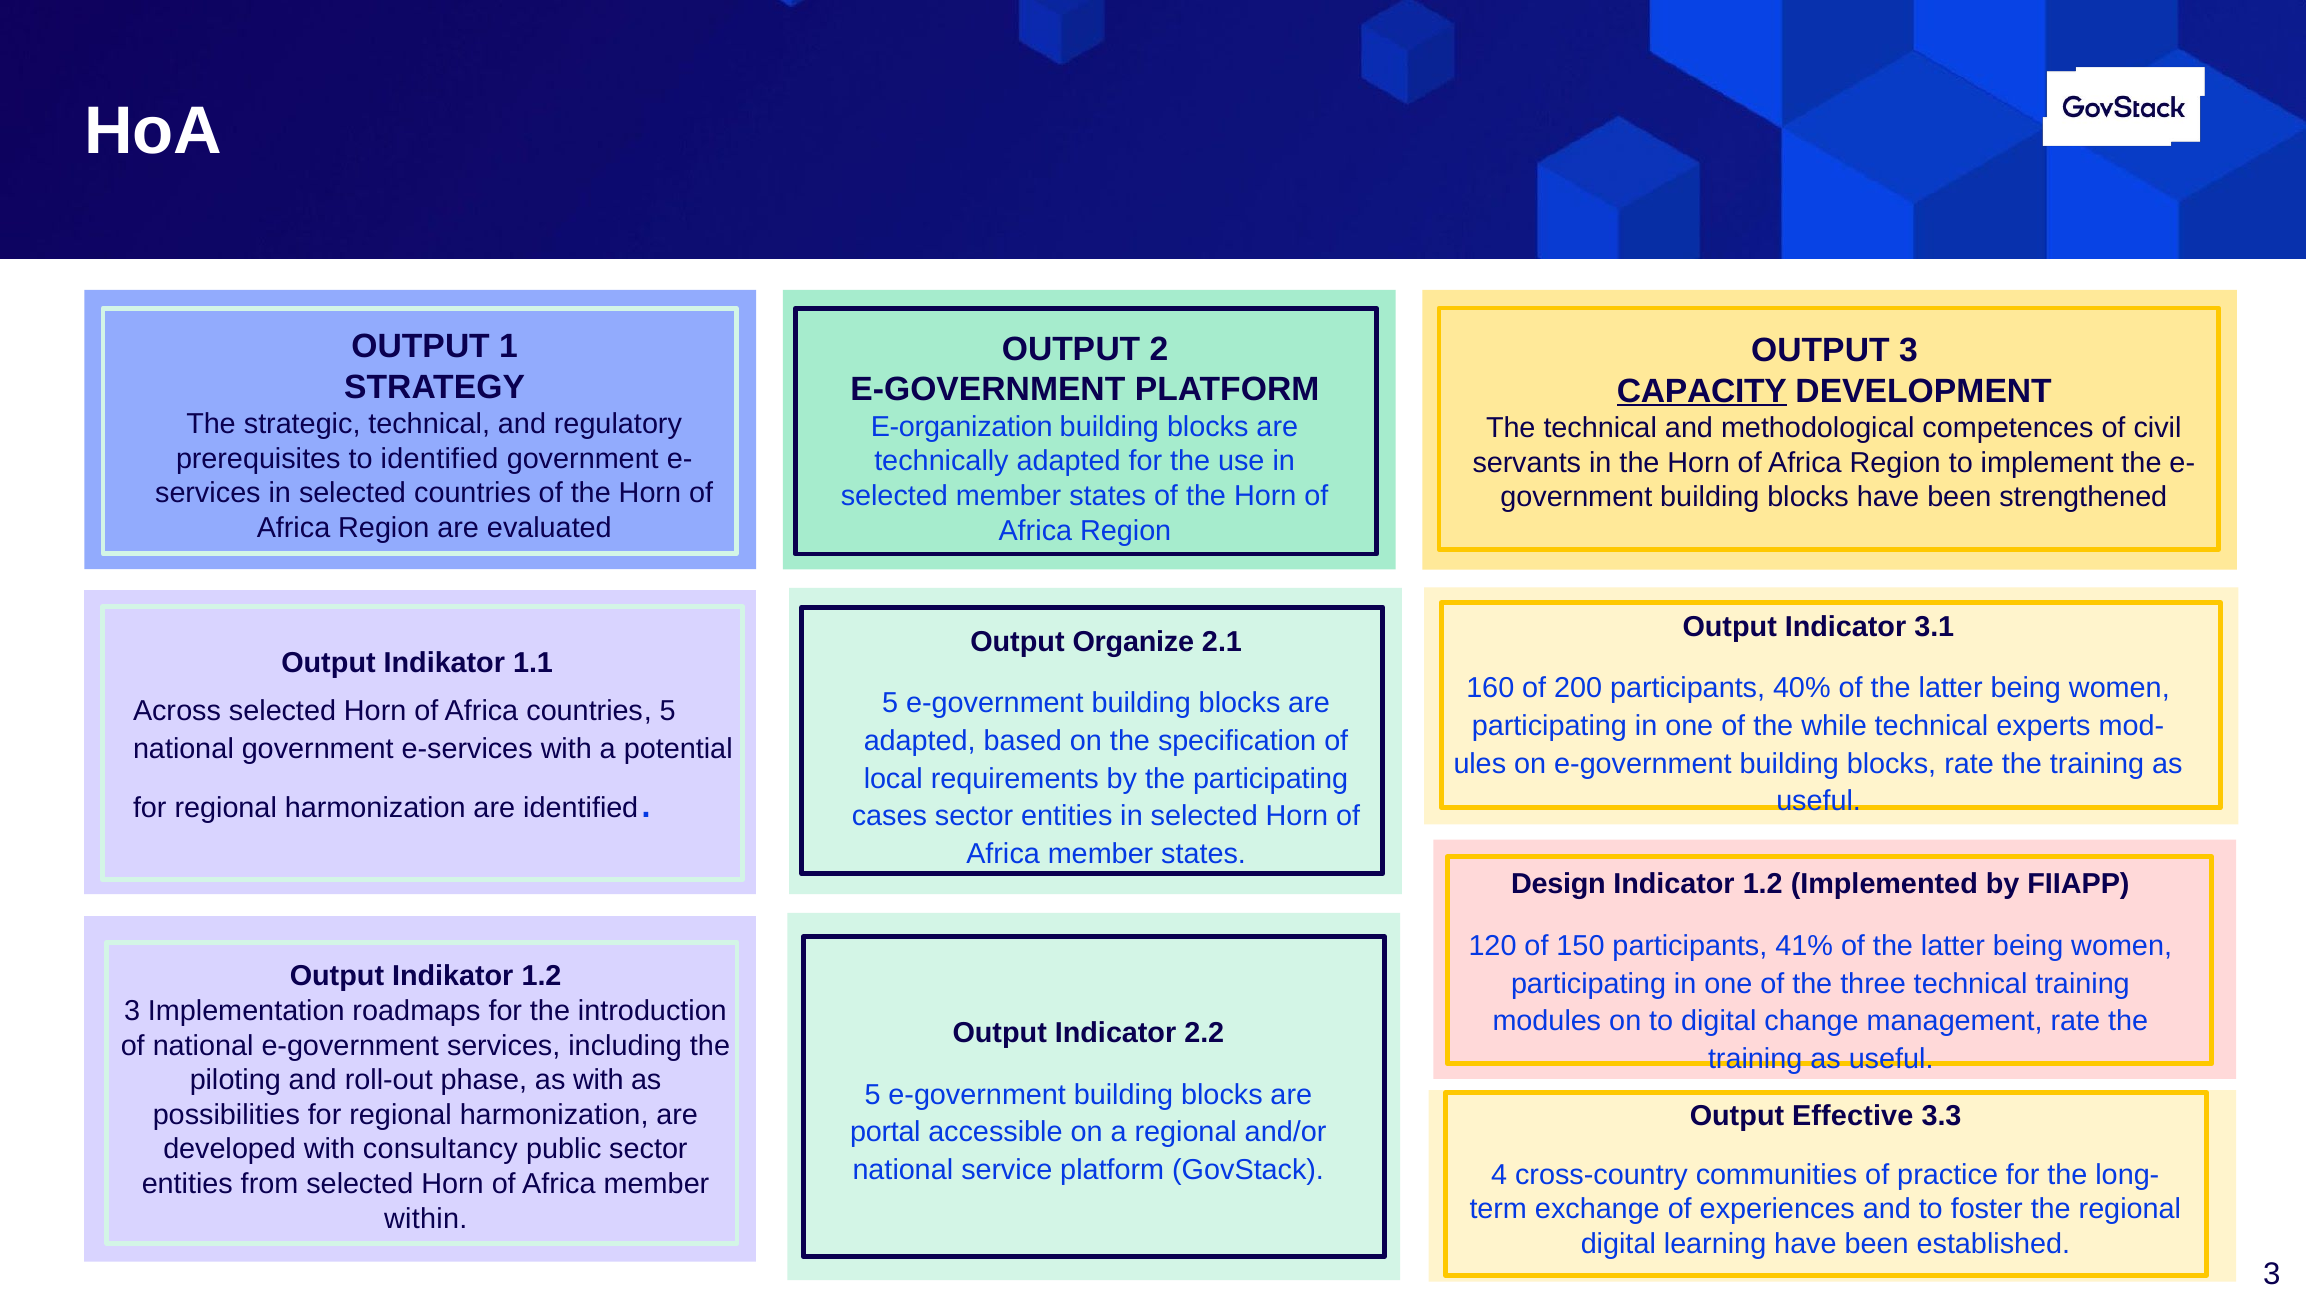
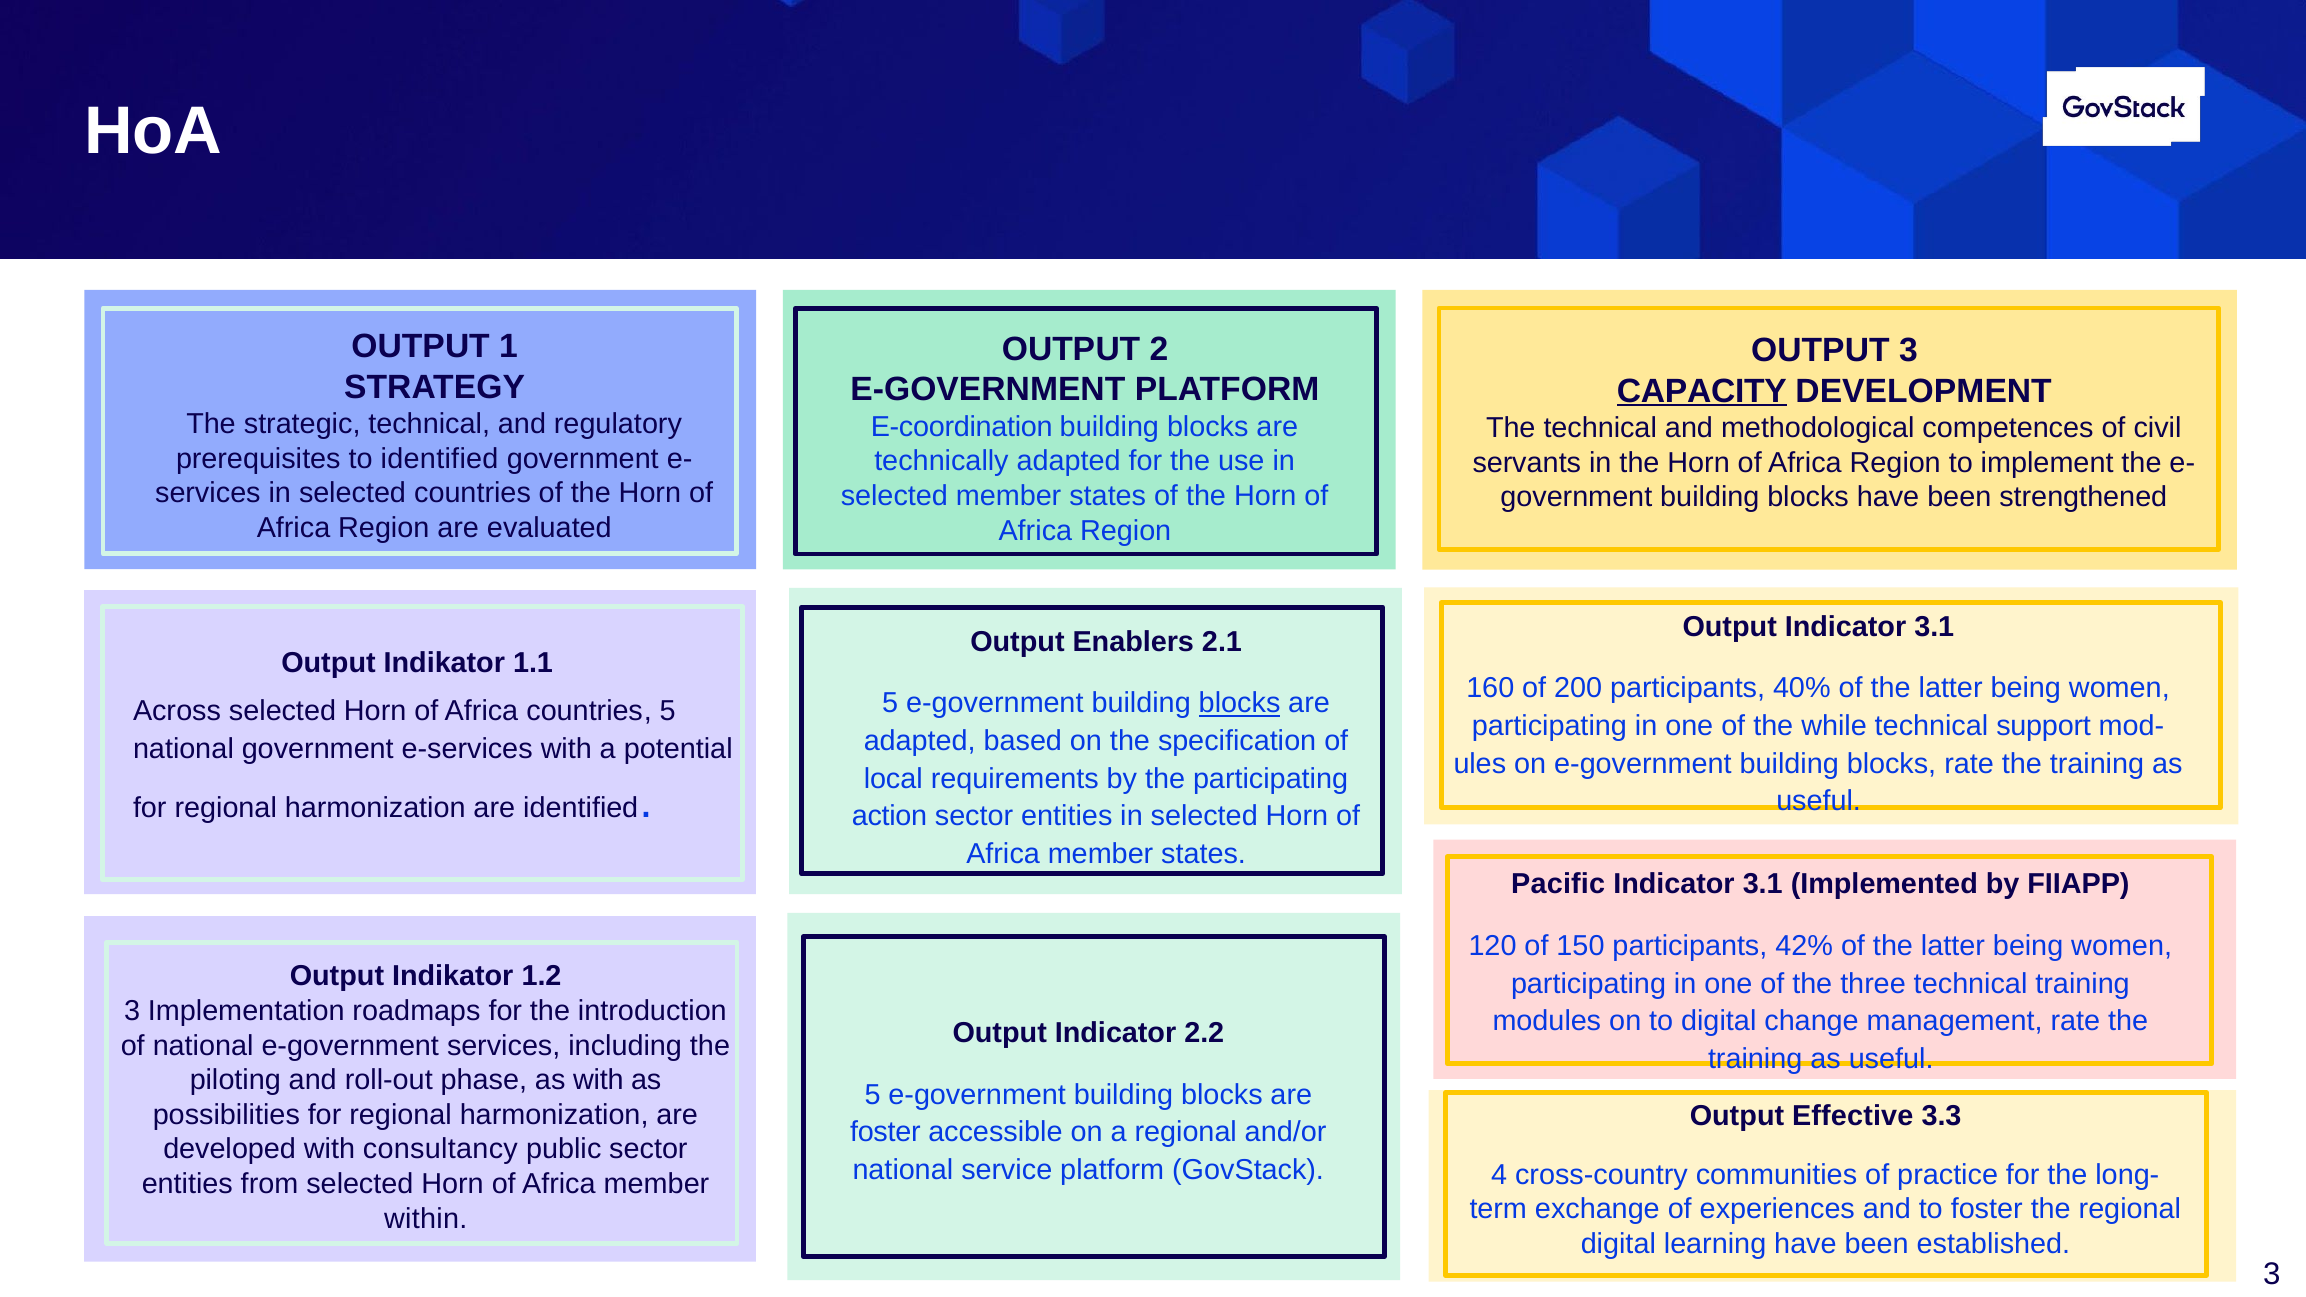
E-organization: E-organization -> E-coordination
Organize: Organize -> Enablers
blocks at (1240, 703) underline: none -> present
experts: experts -> support
cases: cases -> action
Design: Design -> Pacific
1.2 at (1763, 884): 1.2 -> 3.1
41%: 41% -> 42%
portal at (885, 1133): portal -> foster
